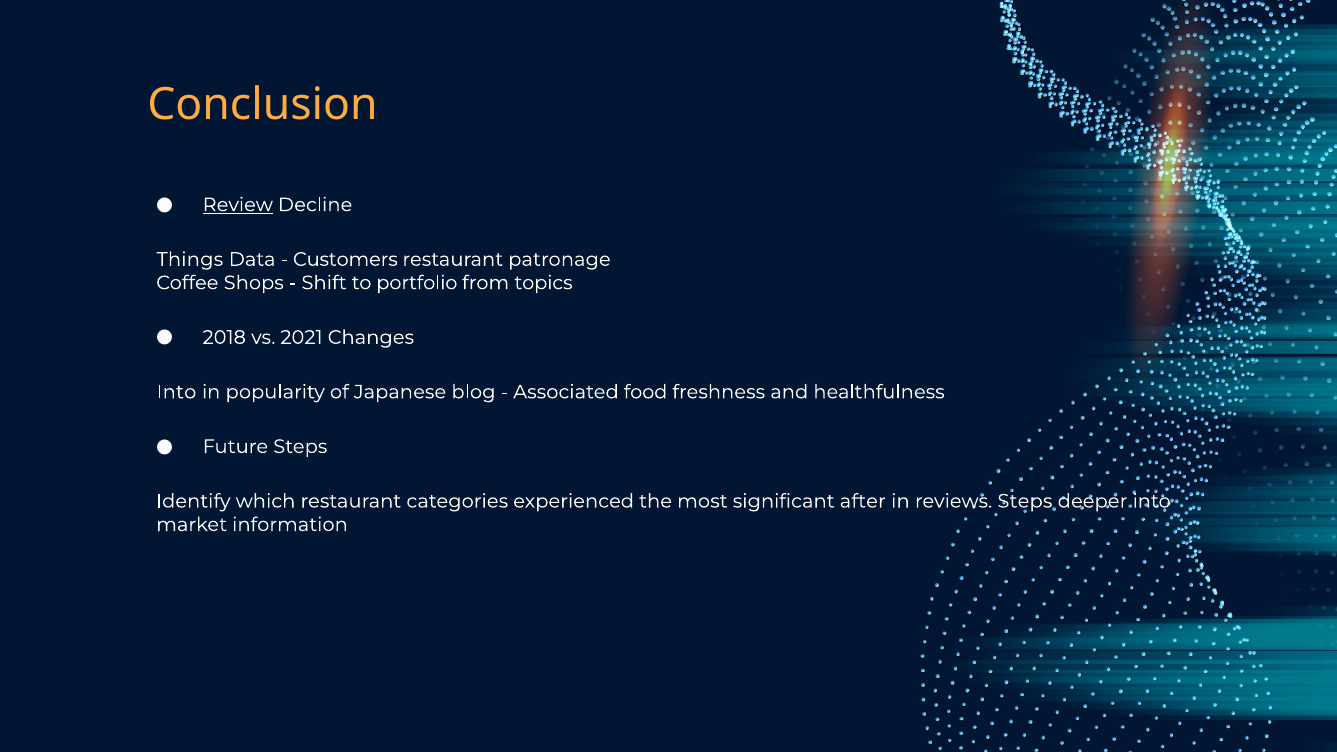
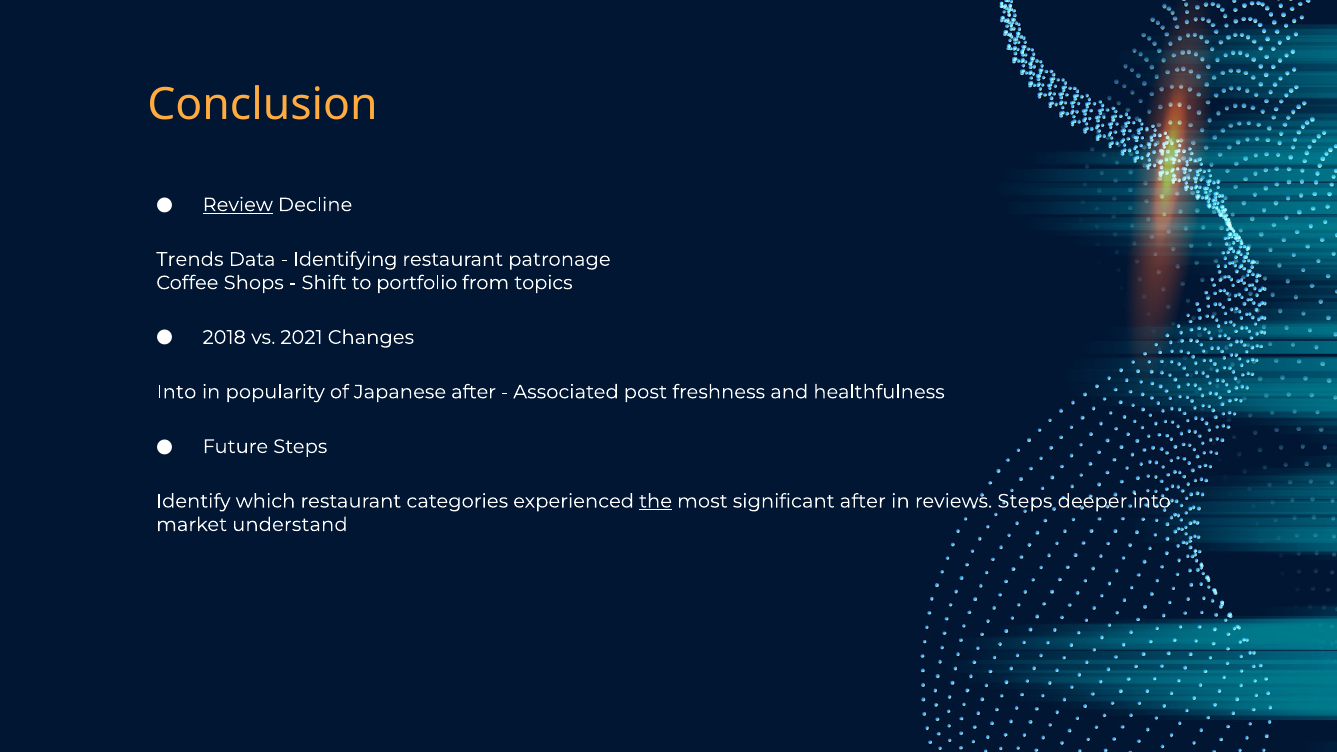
Things: Things -> Trends
Customers: Customers -> Identifying
Japanese blog: blog -> after
food: food -> post
the underline: none -> present
information: information -> understand
